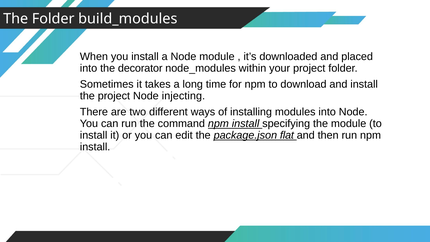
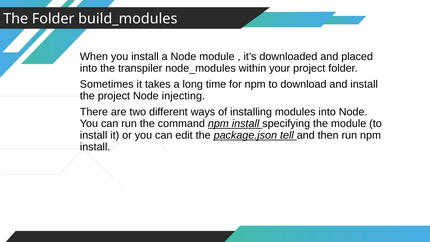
decorator: decorator -> transpiler
flat: flat -> tell
